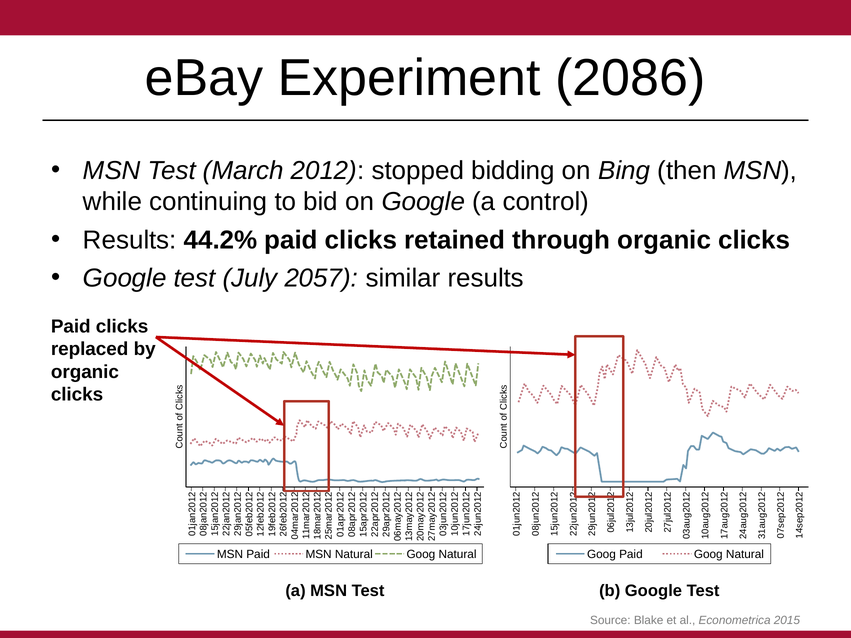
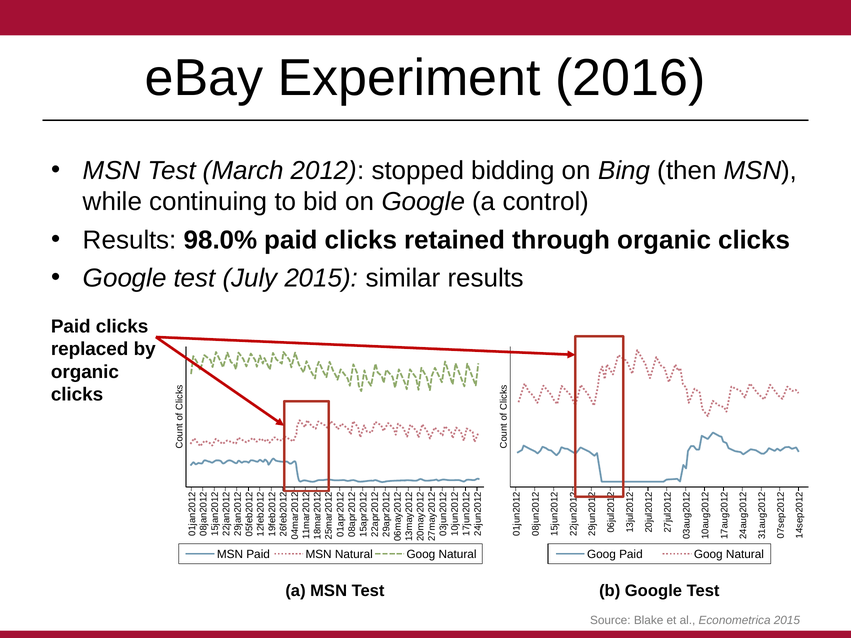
2086: 2086 -> 2016
44.2%: 44.2% -> 98.0%
July 2057: 2057 -> 2015
